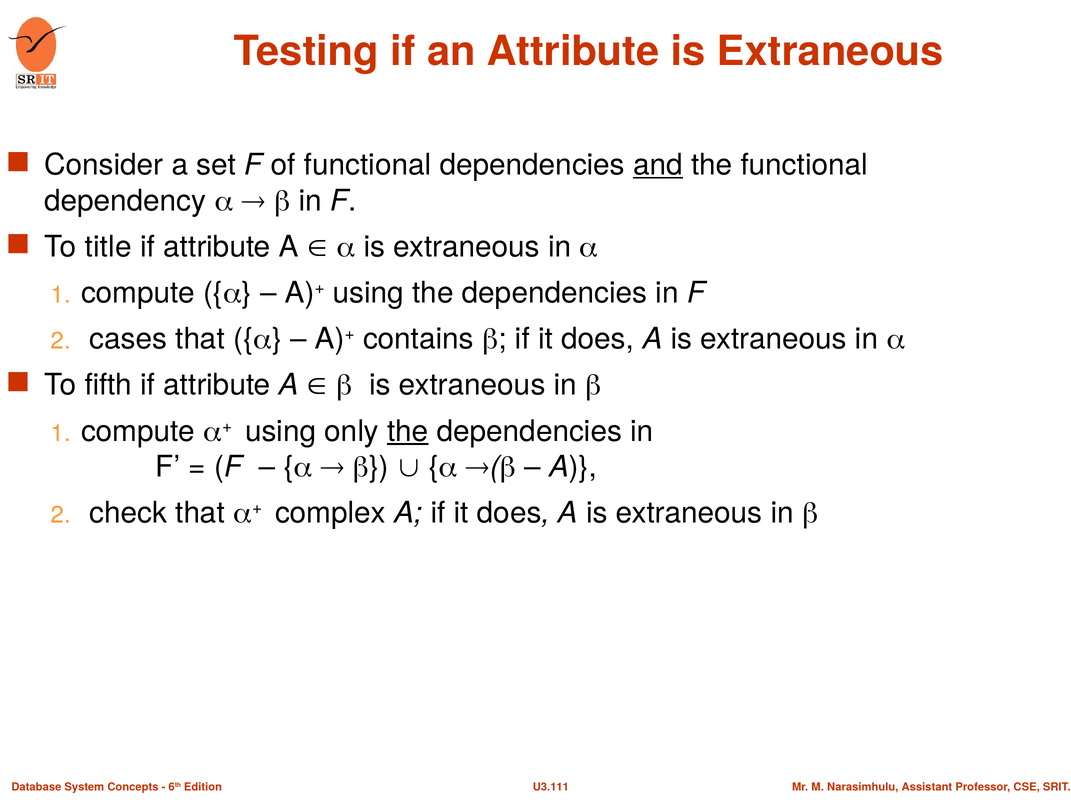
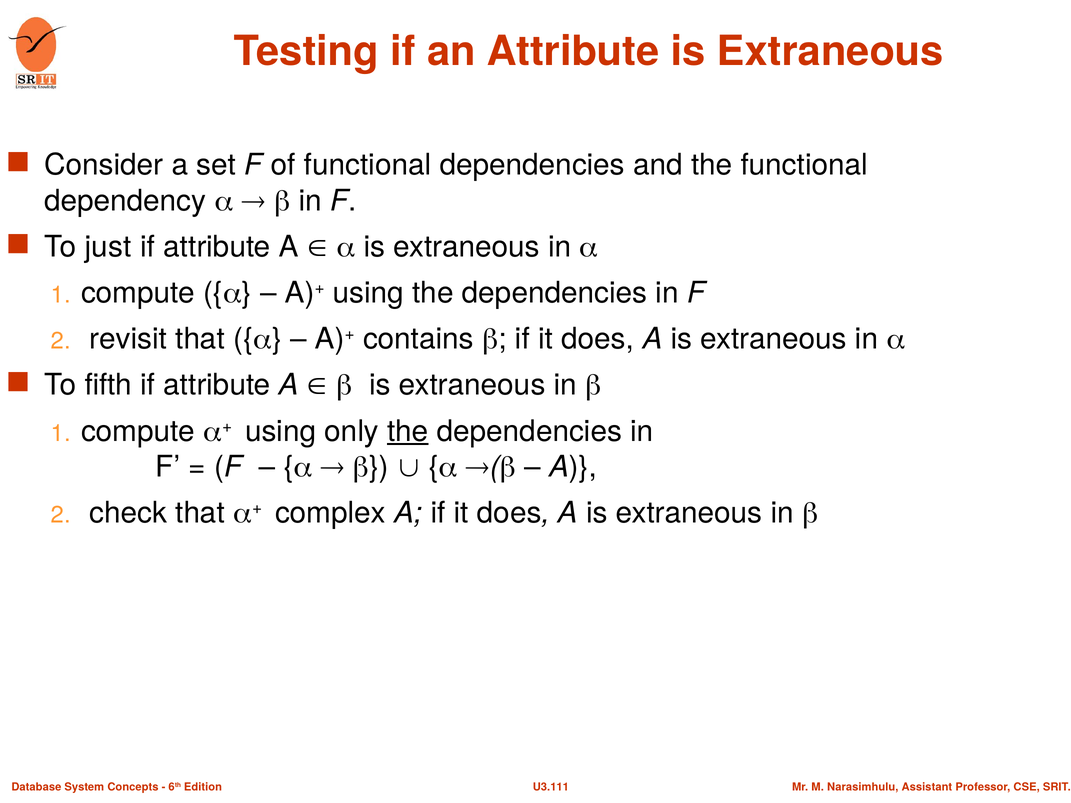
and underline: present -> none
title: title -> just
cases: cases -> revisit
